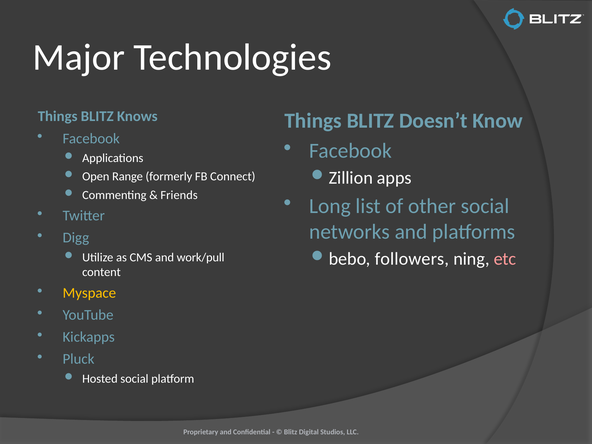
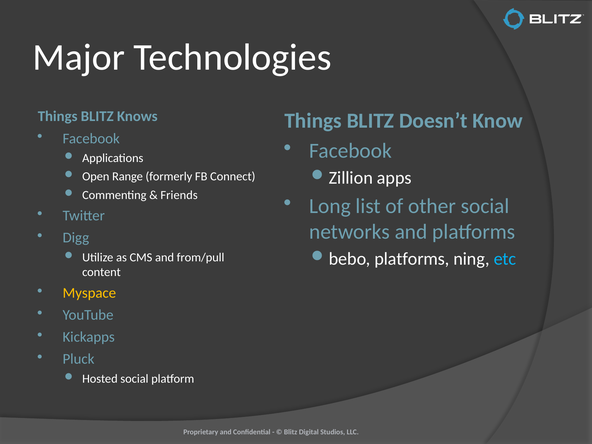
followers at (412, 259): followers -> platforms
etc colour: pink -> light blue
work/pull: work/pull -> from/pull
